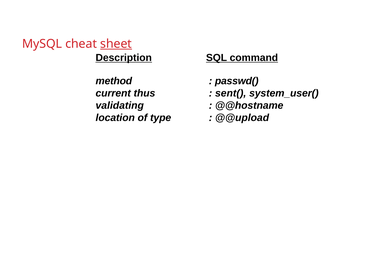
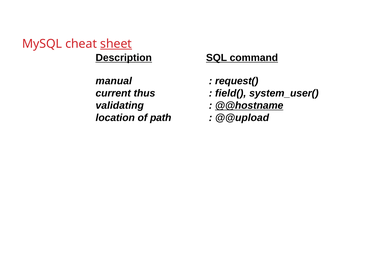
method: method -> manual
passwd(: passwd( -> request(
sent(: sent( -> field(
@@hostname underline: none -> present
type: type -> path
